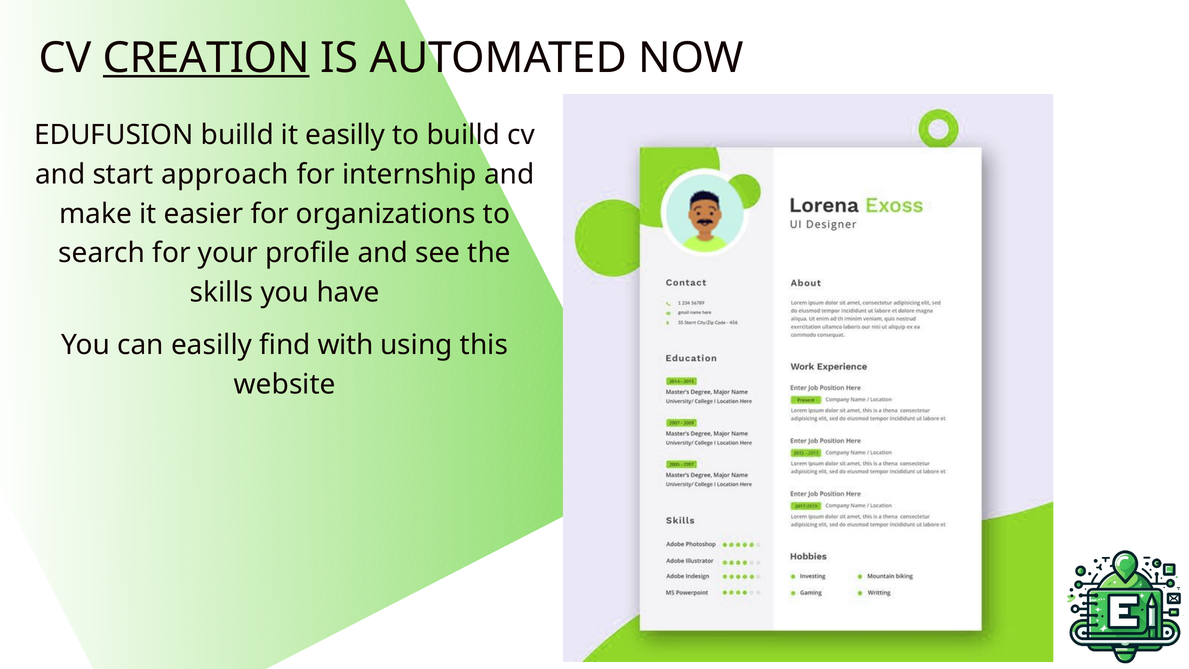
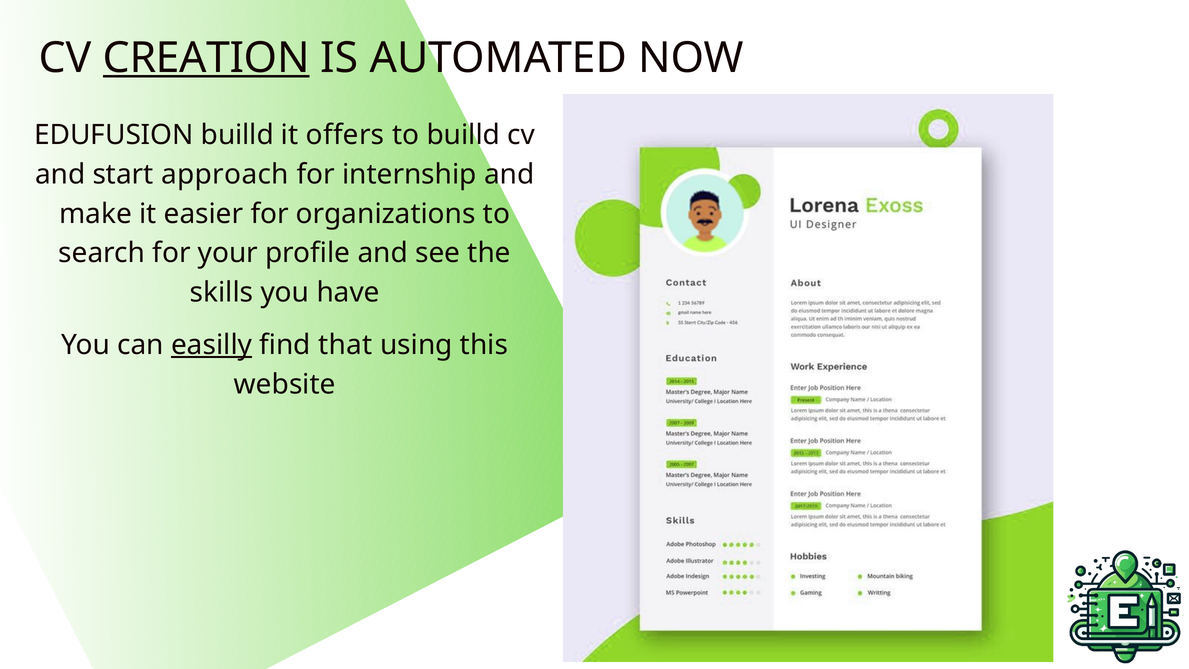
it easilly: easilly -> offers
easilly at (212, 345) underline: none -> present
with: with -> that
